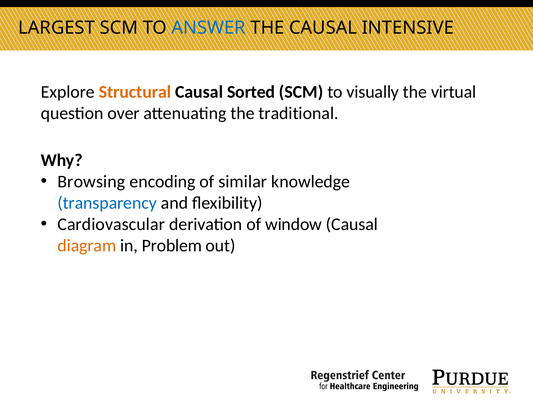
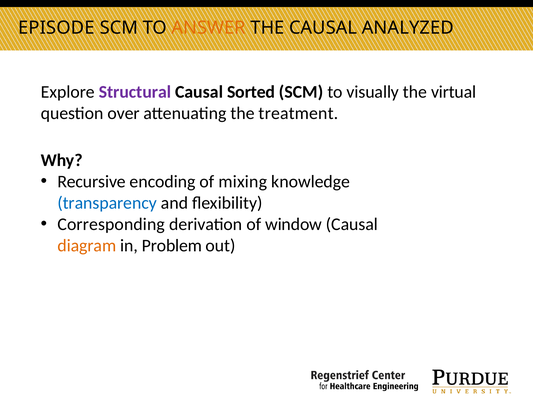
LARGEST: LARGEST -> EPISODE
ANSWER colour: blue -> orange
INTENSIVE: INTENSIVE -> ANALYZED
Structural colour: orange -> purple
traditional: traditional -> treatment
Browsing: Browsing -> Recursive
similar: similar -> mixing
Cardiovascular: Cardiovascular -> Corresponding
